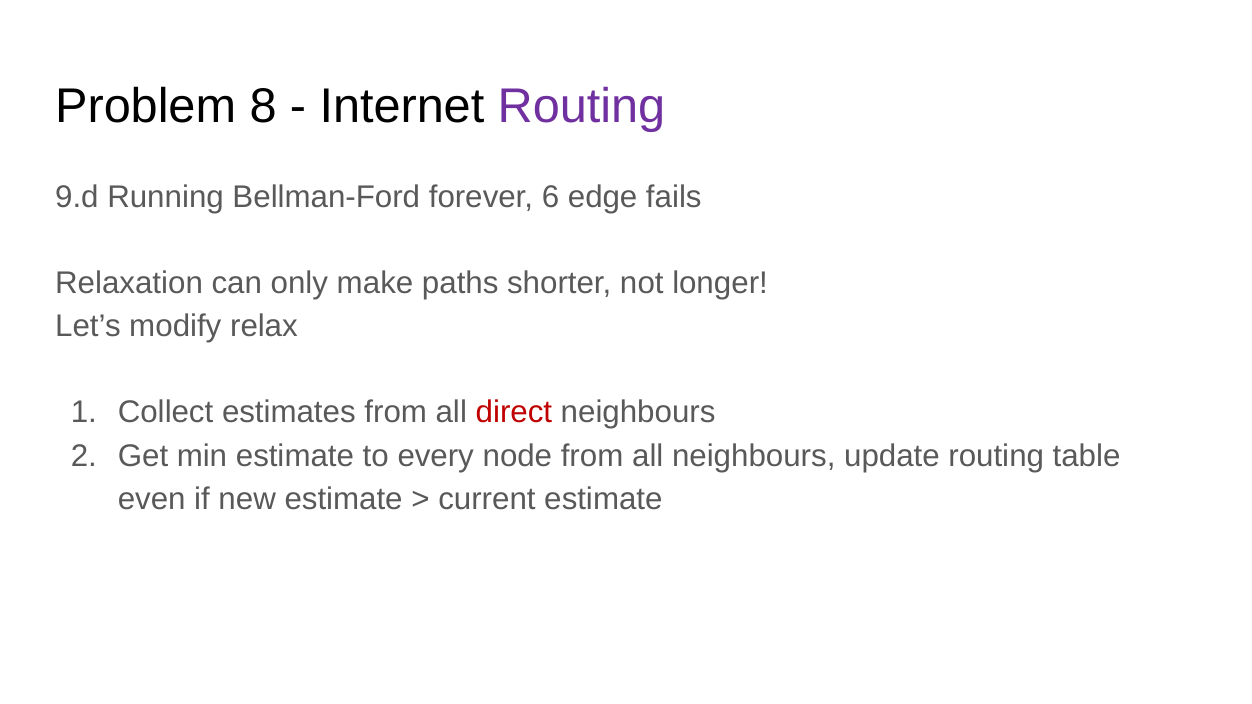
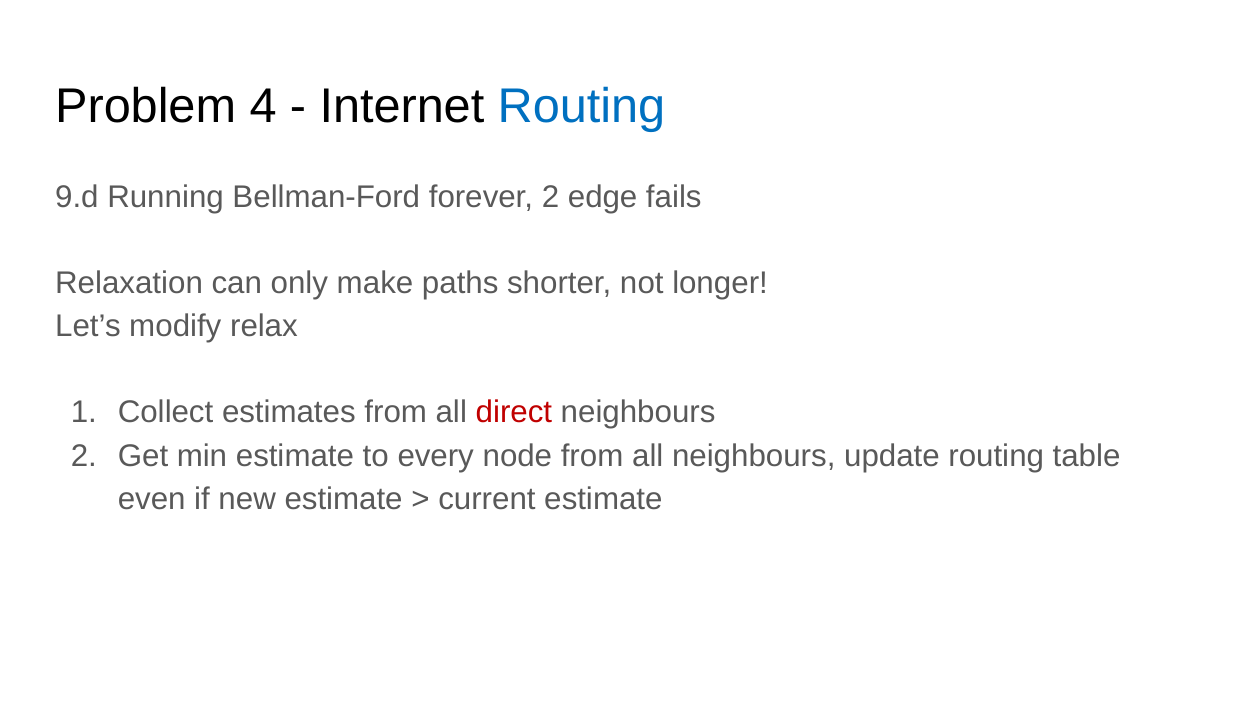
8: 8 -> 4
Routing at (581, 106) colour: purple -> blue
forever 6: 6 -> 2
